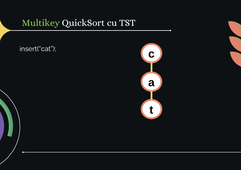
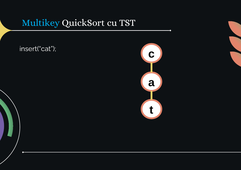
Multikey colour: light green -> light blue
